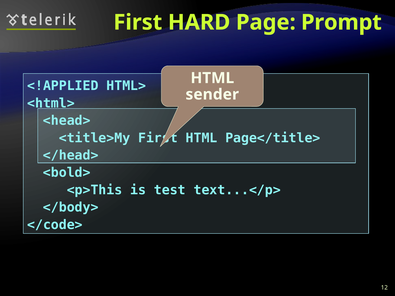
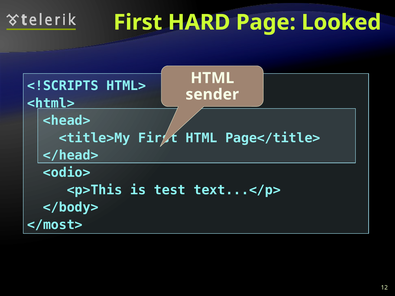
Prompt: Prompt -> Looked
<!APPLIED: <!APPLIED -> <!SCRIPTS
<bold>: <bold> -> <odio>
</code>: </code> -> </most>
